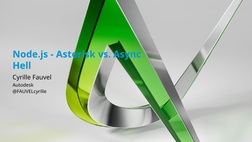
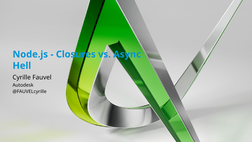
Asterisk: Asterisk -> Closures
